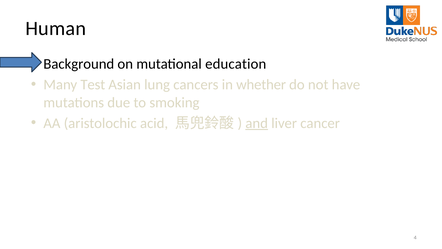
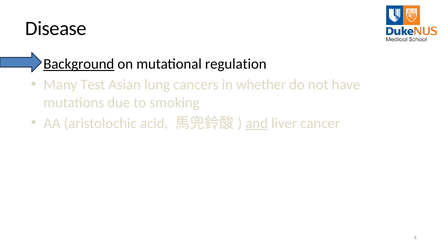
Human: Human -> Disease
Background underline: none -> present
education: education -> regulation
